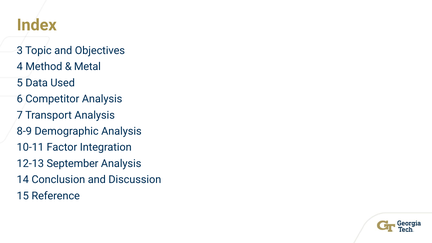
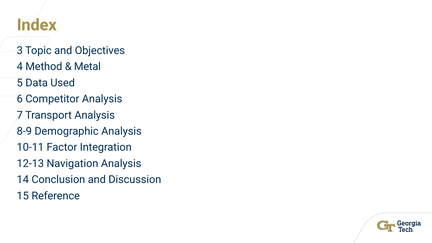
September: September -> Navigation
